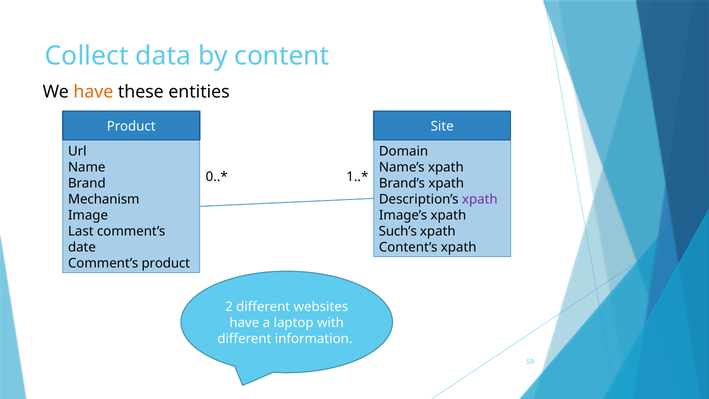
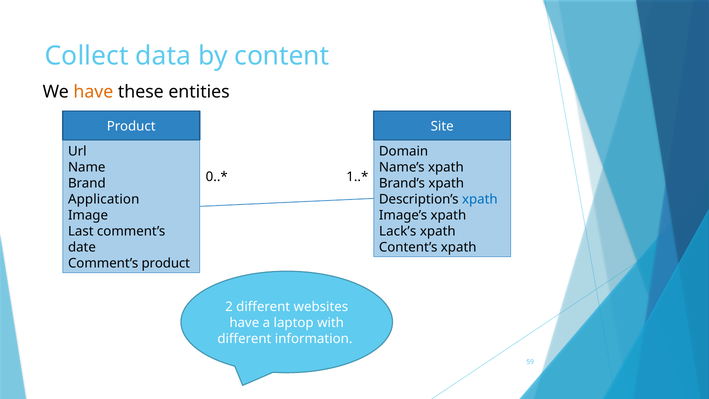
Mechanism: Mechanism -> Application
xpath at (480, 199) colour: purple -> blue
Such’s: Such’s -> Lack’s
